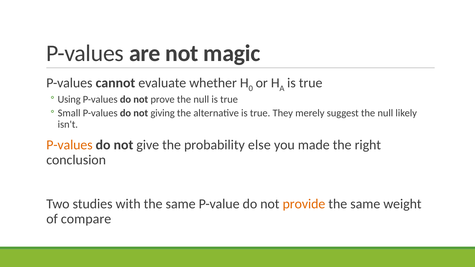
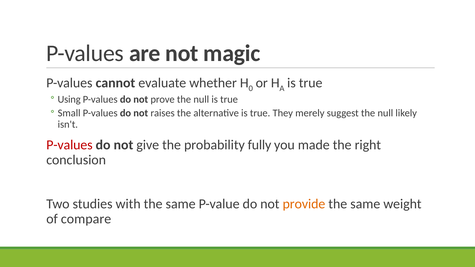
giving: giving -> raises
P-values at (69, 145) colour: orange -> red
else: else -> fully
